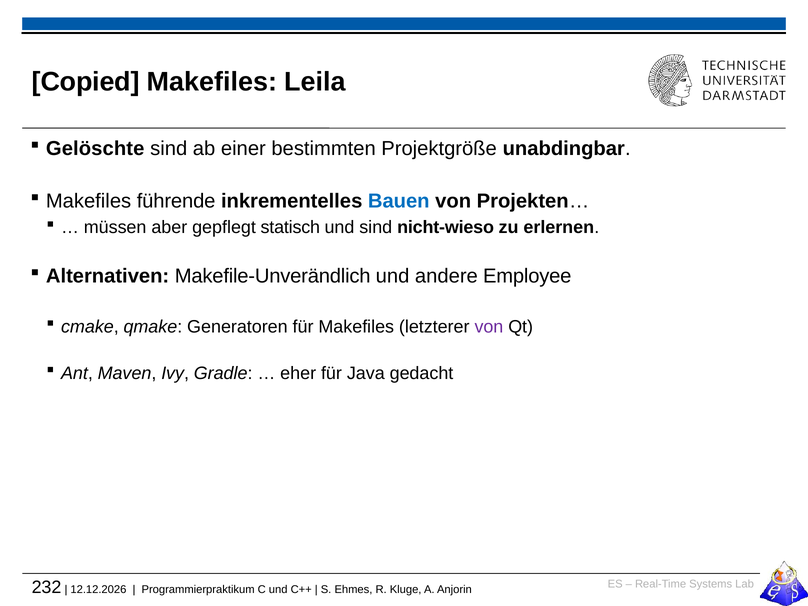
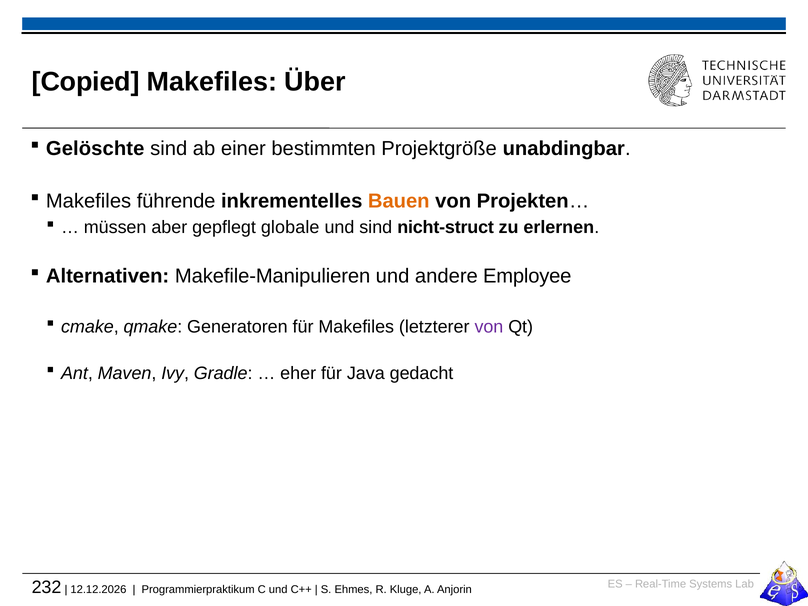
Leila: Leila -> Über
Bauen colour: blue -> orange
statisch: statisch -> globale
nicht-wieso: nicht-wieso -> nicht-struct
Makefile-Unverändlich: Makefile-Unverändlich -> Makefile-Manipulieren
